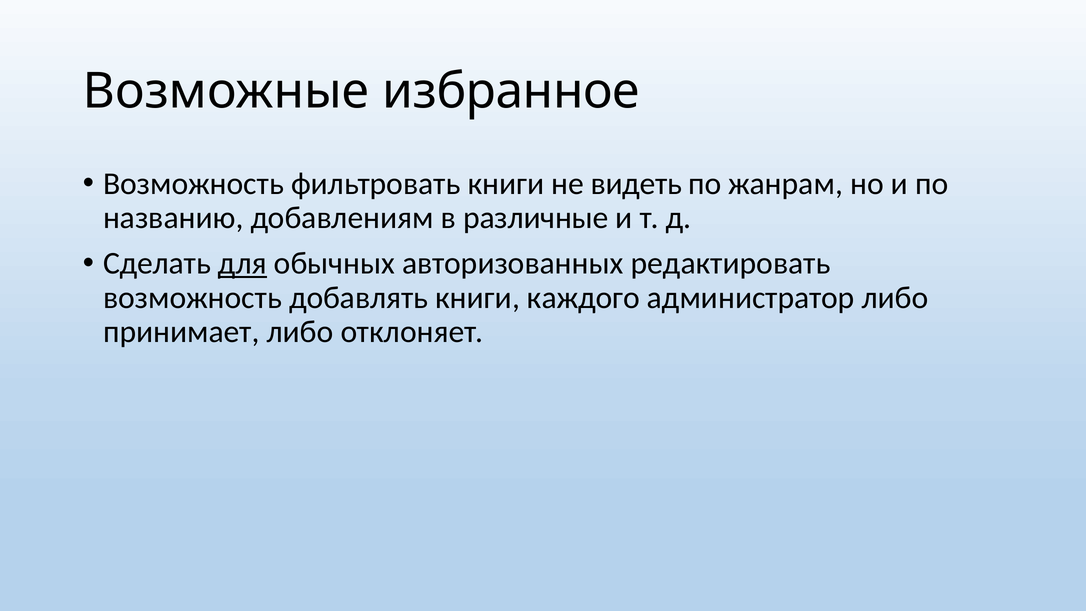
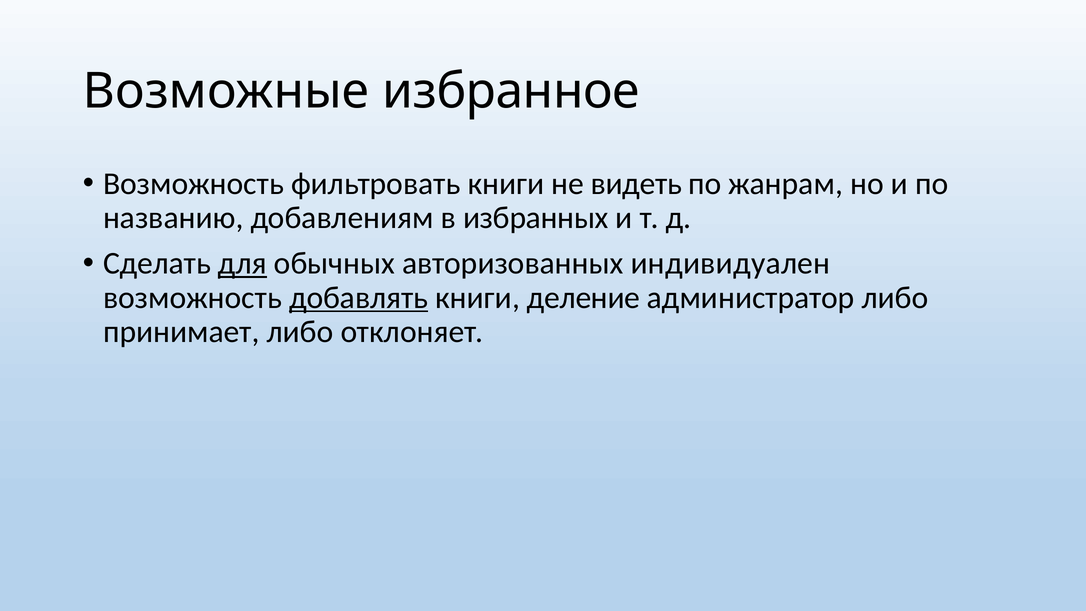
различные: различные -> избранных
редактировать: редактировать -> индивидуален
добавлять underline: none -> present
каждого: каждого -> деление
